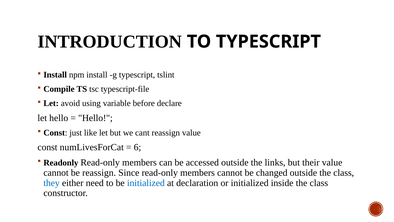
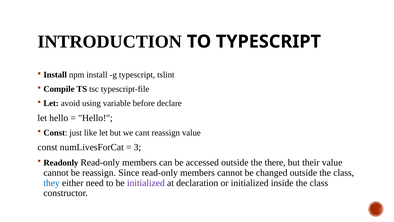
6: 6 -> 3
links: links -> there
initialized at (146, 183) colour: blue -> purple
